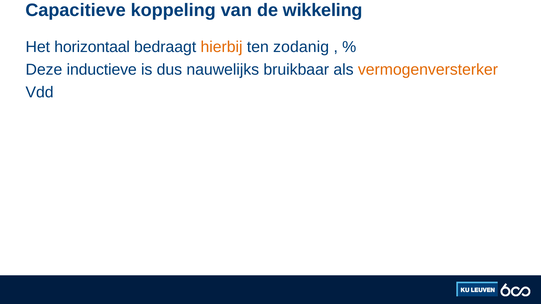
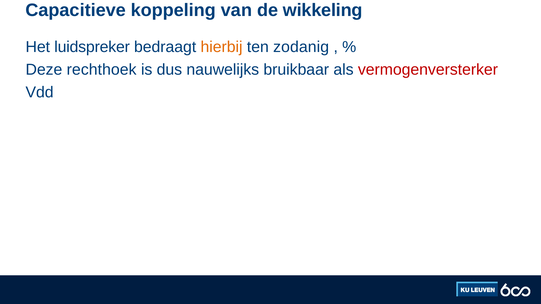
horizontaal: horizontaal -> luidspreker
inductieve: inductieve -> rechthoek
vermogenversterker colour: orange -> red
